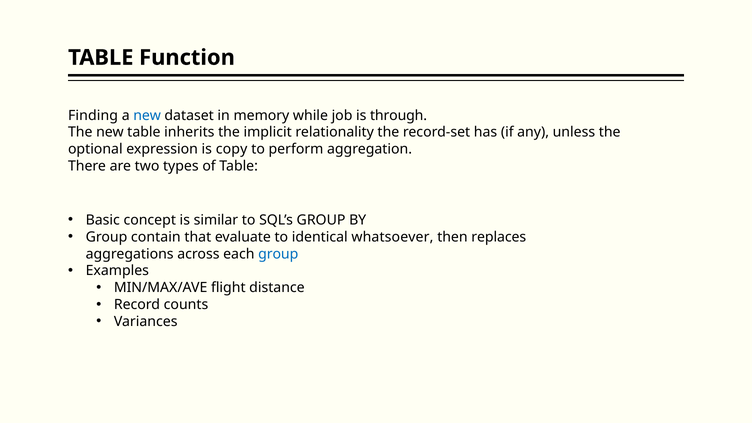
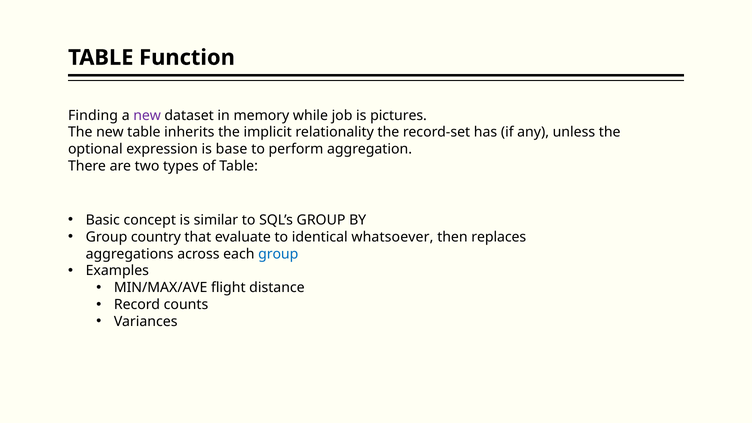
new at (147, 115) colour: blue -> purple
through: through -> pictures
copy: copy -> base
contain: contain -> country
